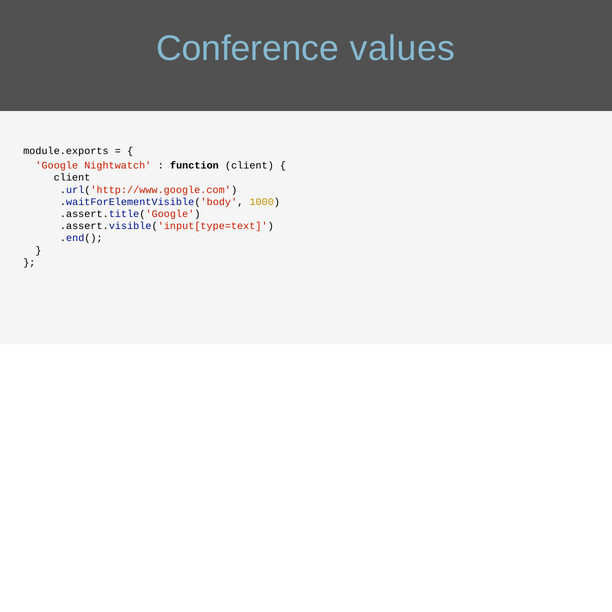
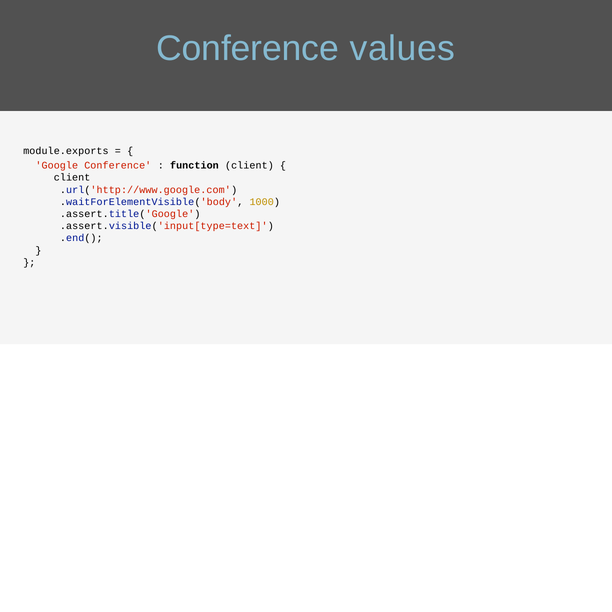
Google Nightwatch: Nightwatch -> Conference
